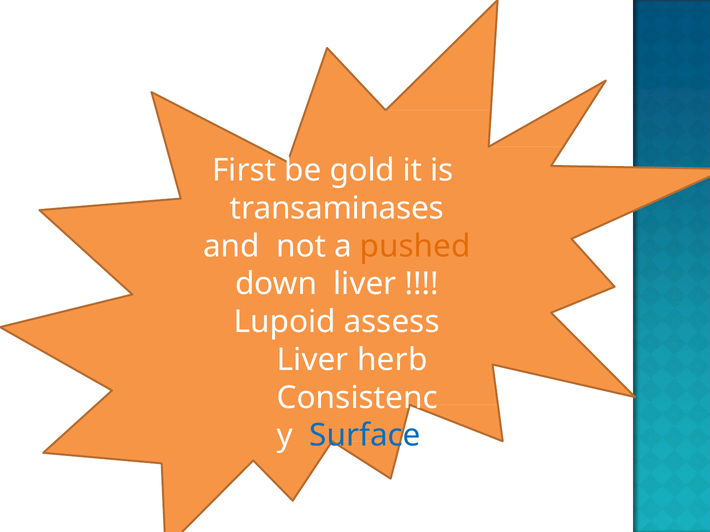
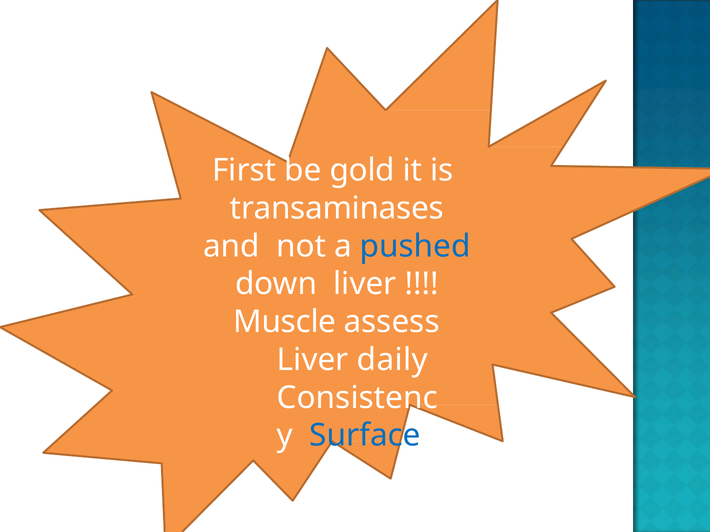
pushed colour: orange -> blue
Lupoid: Lupoid -> Muscle
herb: herb -> daily
